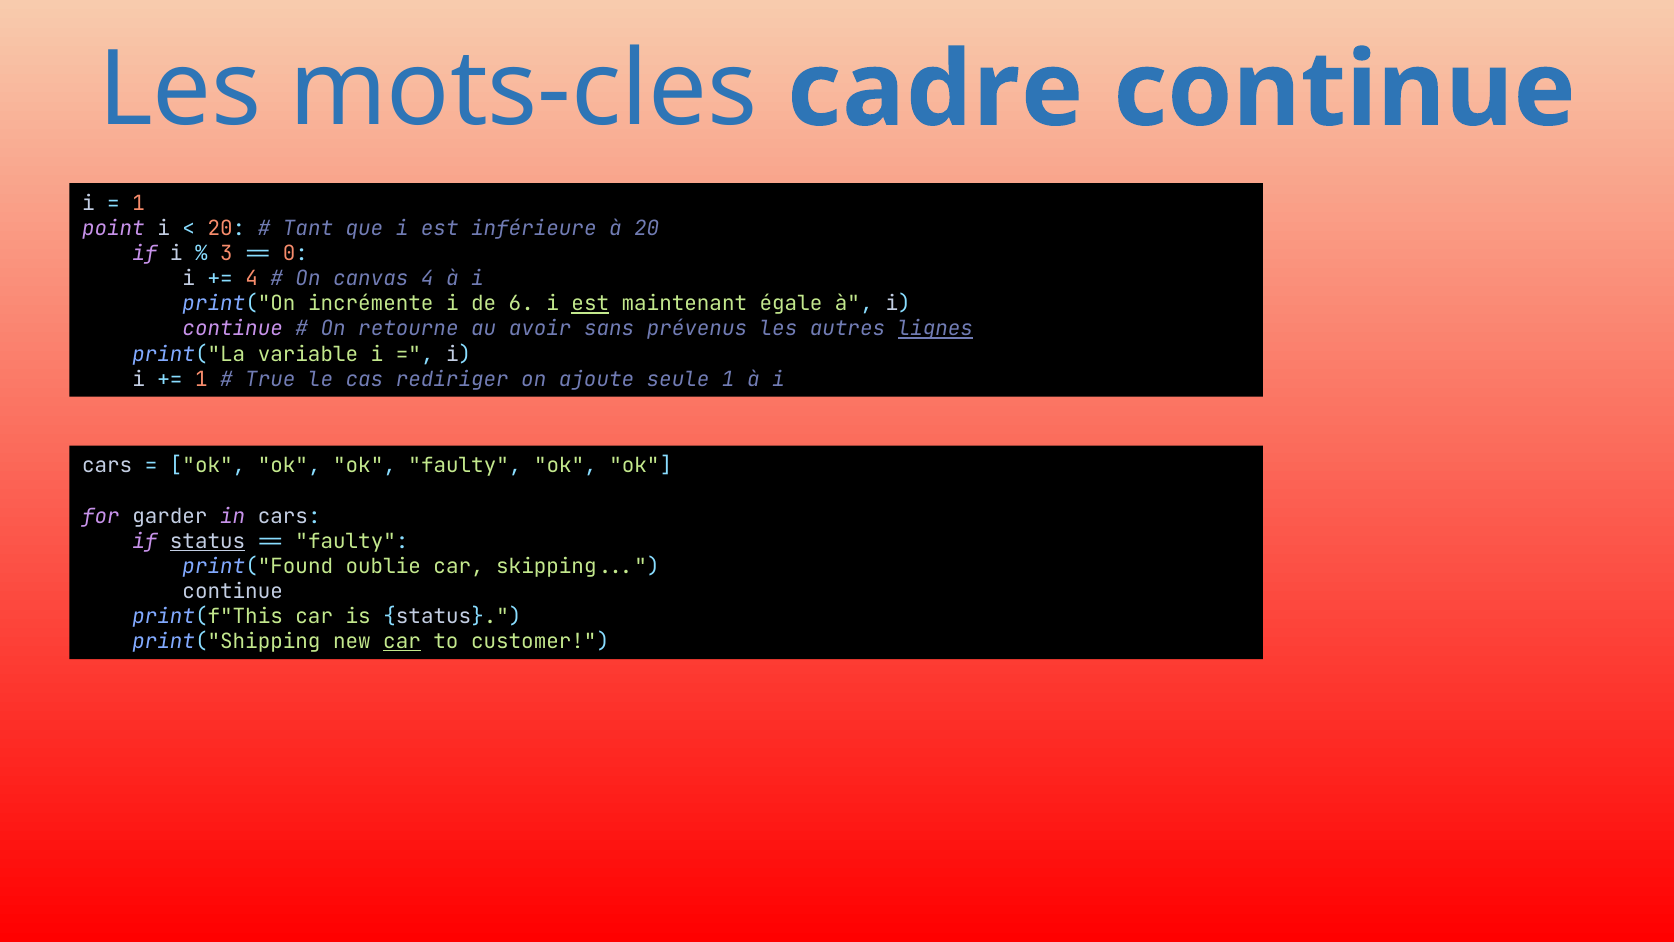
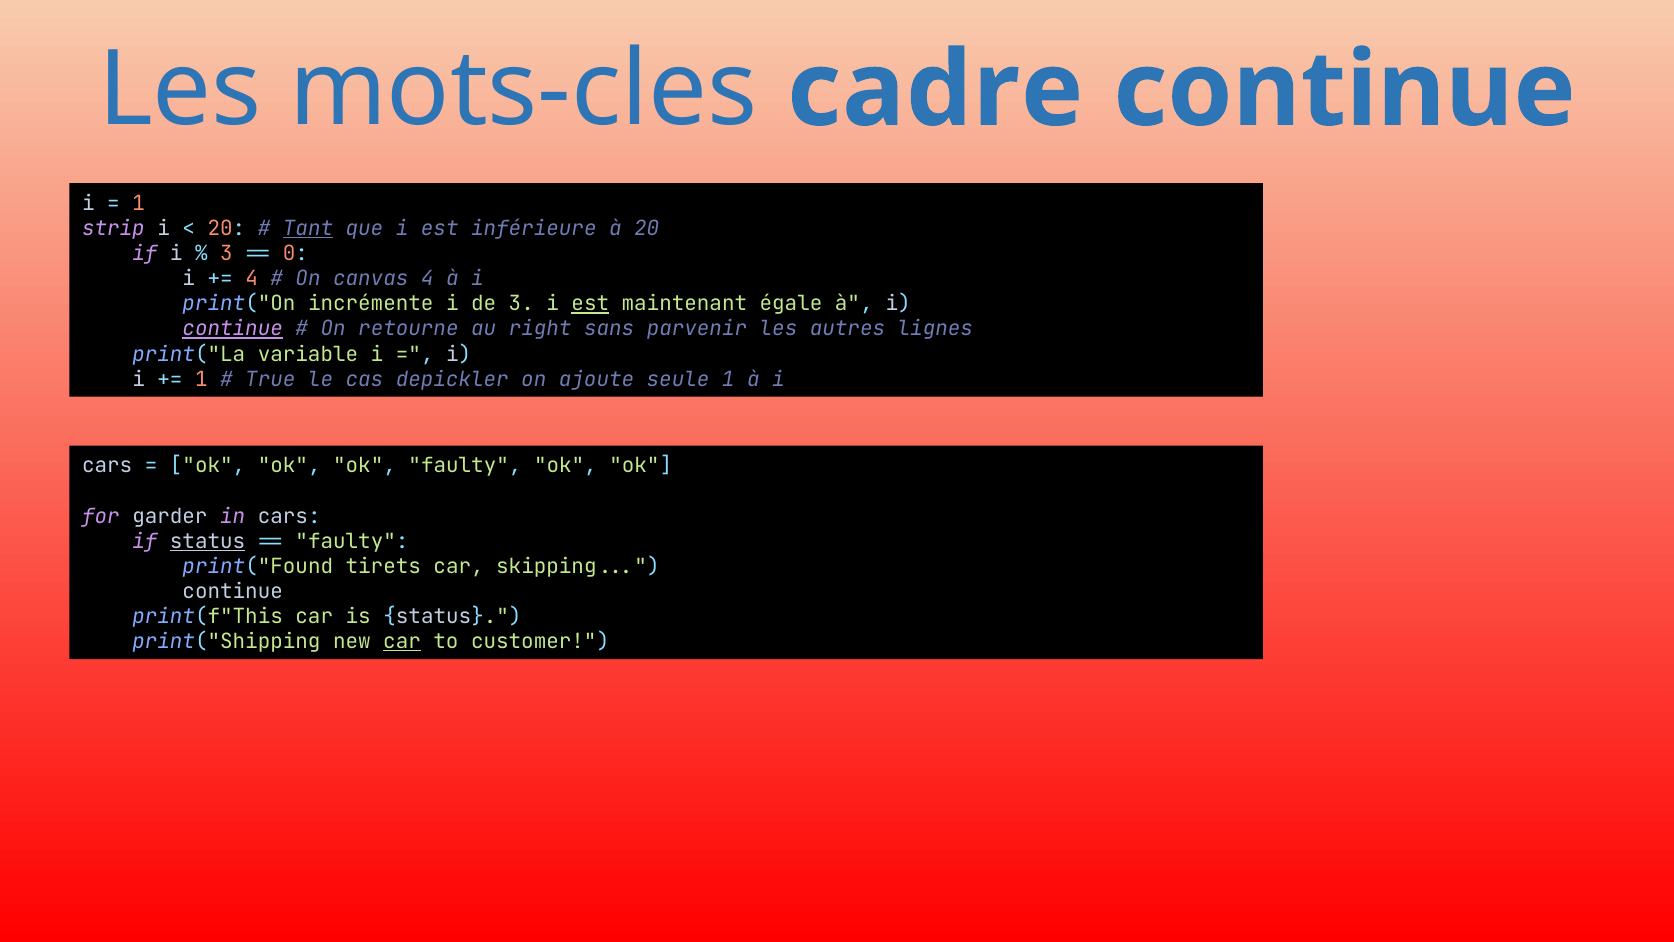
point: point -> strip
Tant underline: none -> present
de 6: 6 -> 3
continue at (233, 329) underline: none -> present
avoir: avoir -> right
prévenus: prévenus -> parvenir
lignes underline: present -> none
rediriger: rediriger -> depickler
oublie: oublie -> tirets
